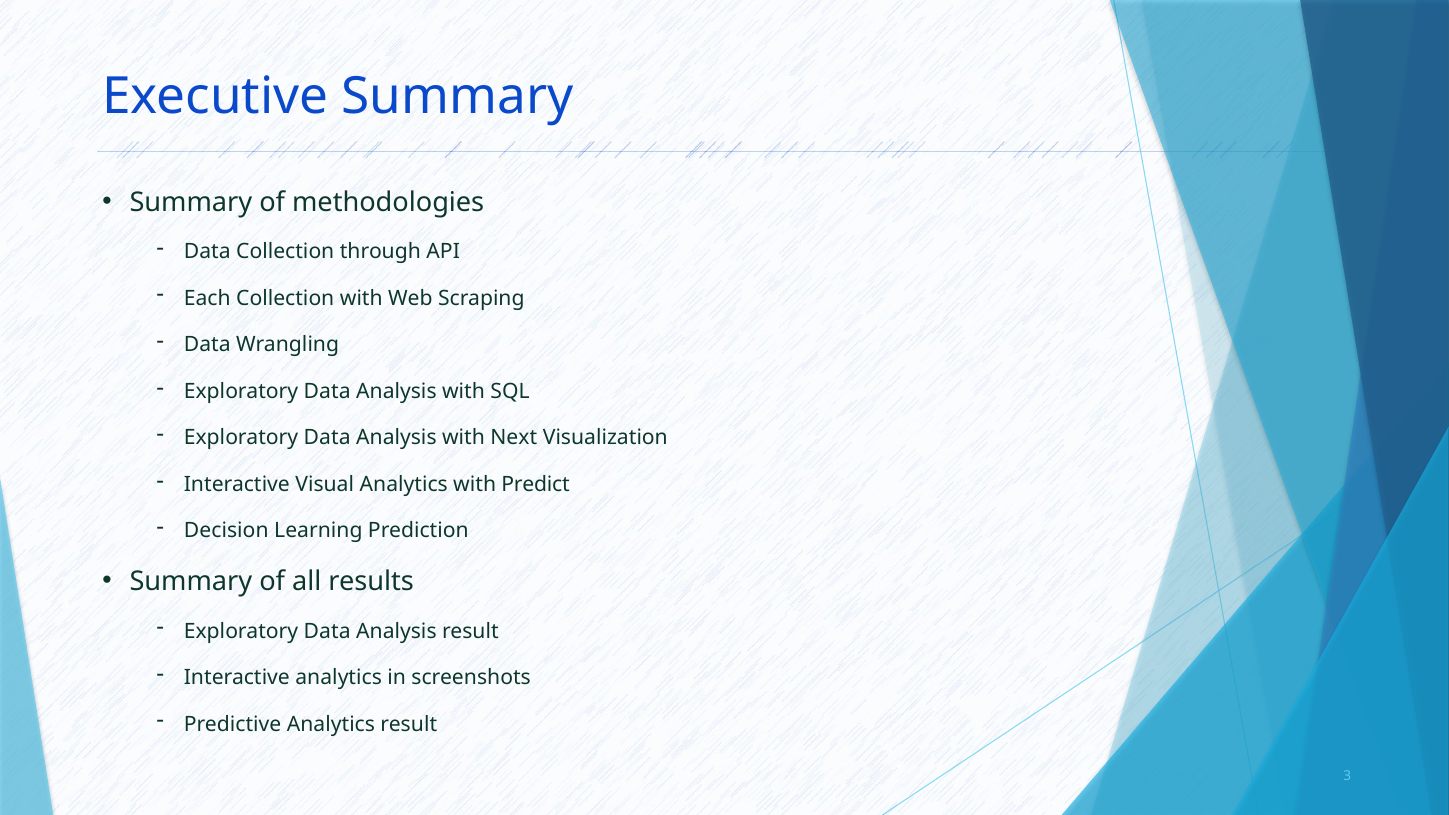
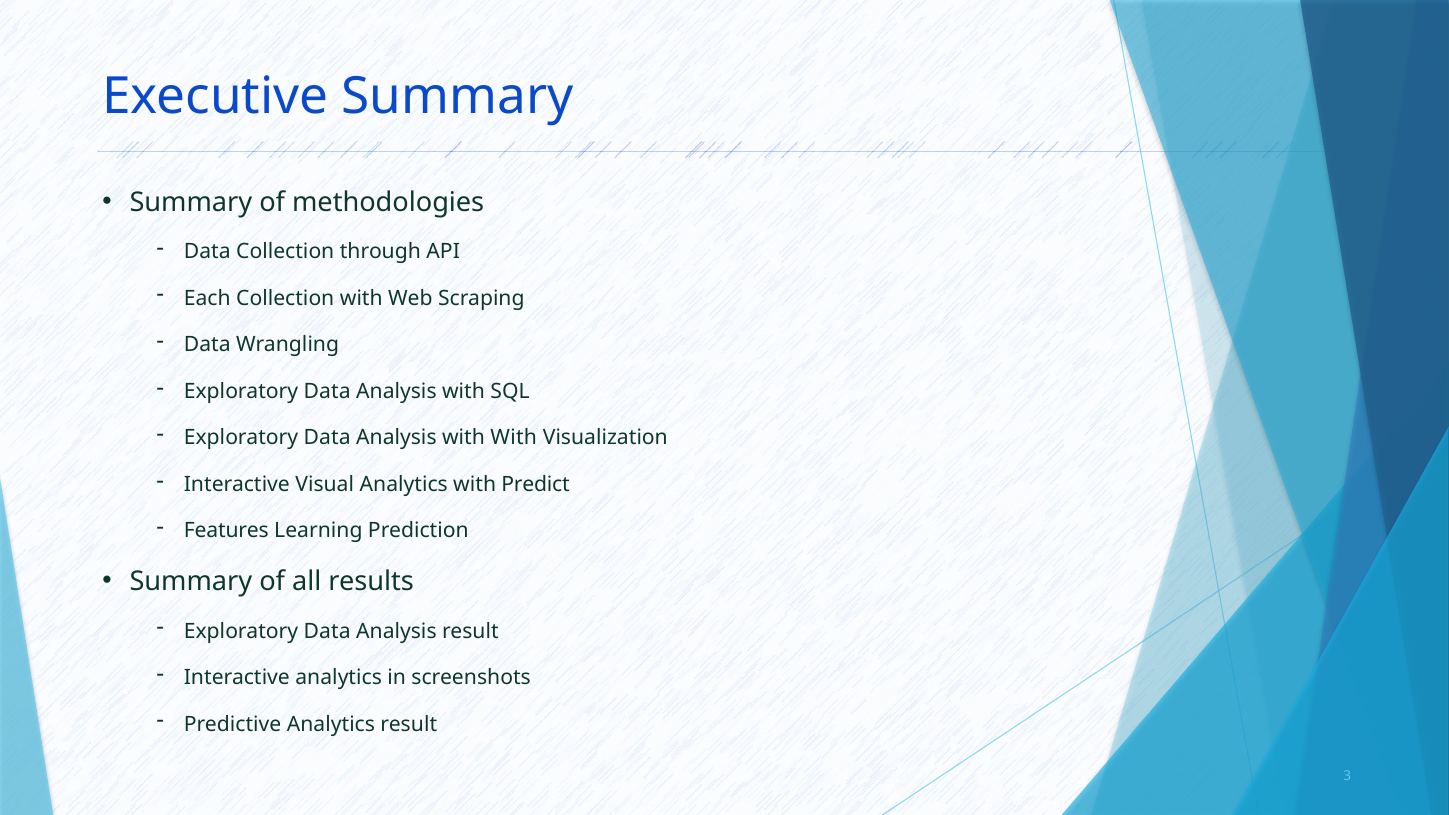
with Next: Next -> With
Decision: Decision -> Features
